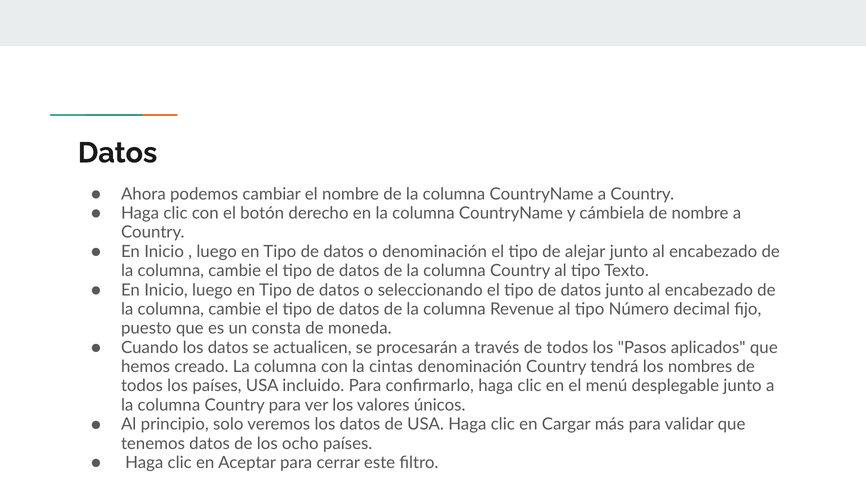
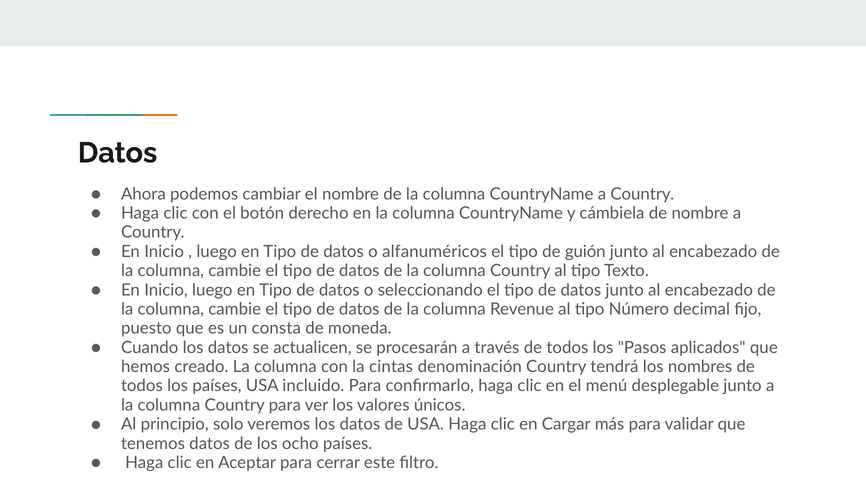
o denominación: denominación -> alfanuméricos
alejar: alejar -> guión
